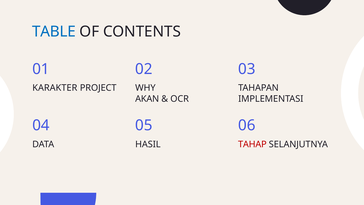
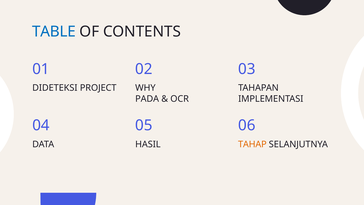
KARAKTER: KARAKTER -> DIDETEKSI
AKAN: AKAN -> PADA
TAHAP colour: red -> orange
